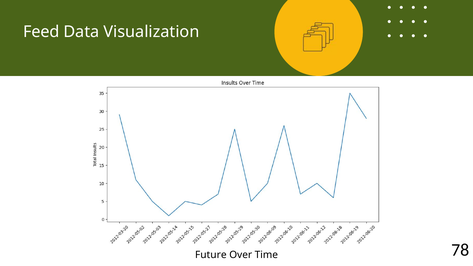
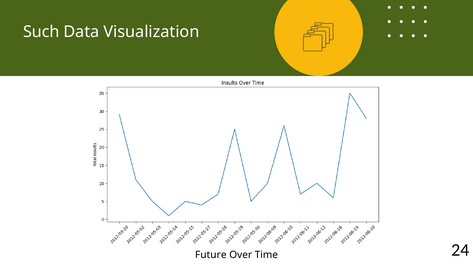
Feed: Feed -> Such
78: 78 -> 24
